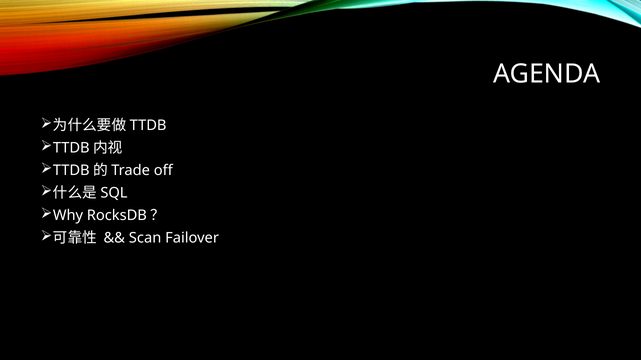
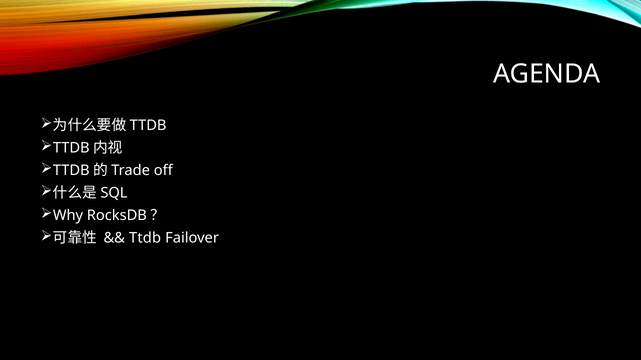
Scan at (145, 238): Scan -> Ttdb
